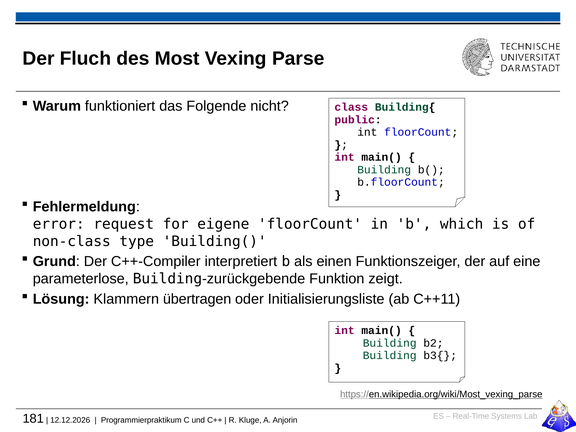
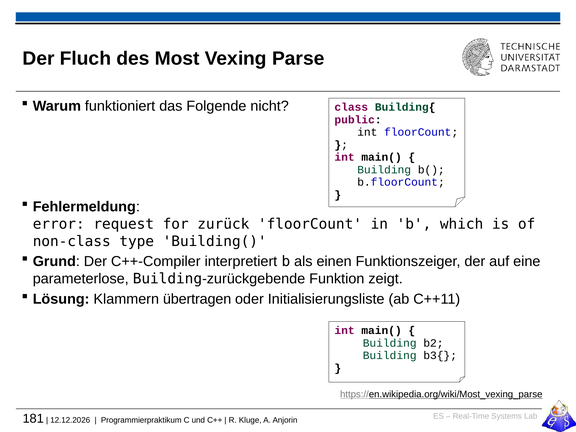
eigene: eigene -> zurück
